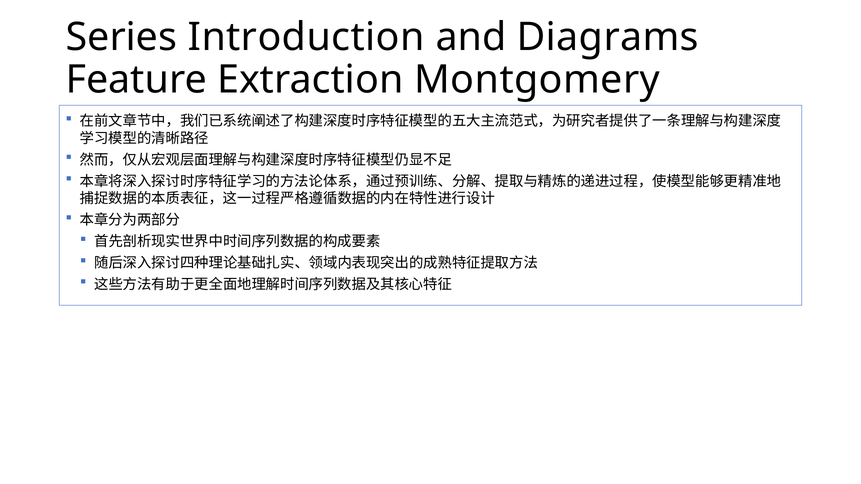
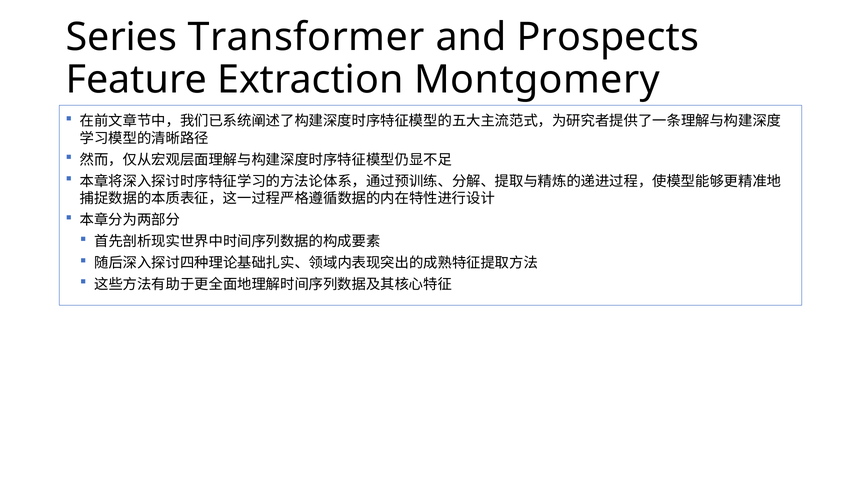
Introduction: Introduction -> Transformer
Diagrams: Diagrams -> Prospects
